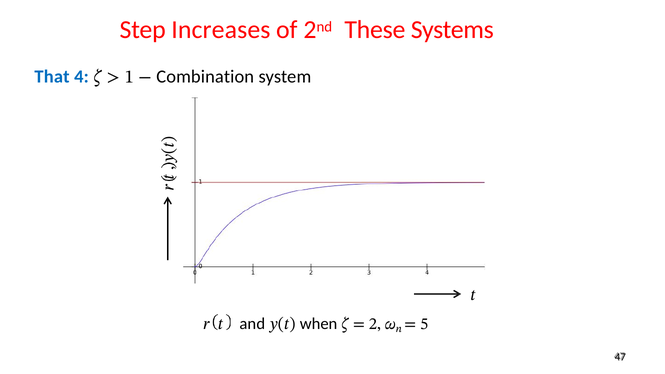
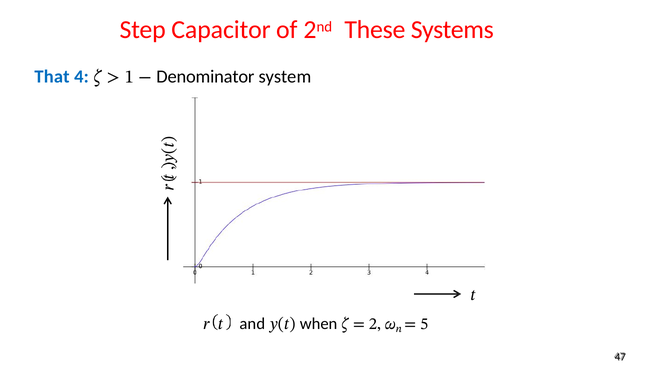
Increases: Increases -> Capacitor
Combination: Combination -> Denominator
